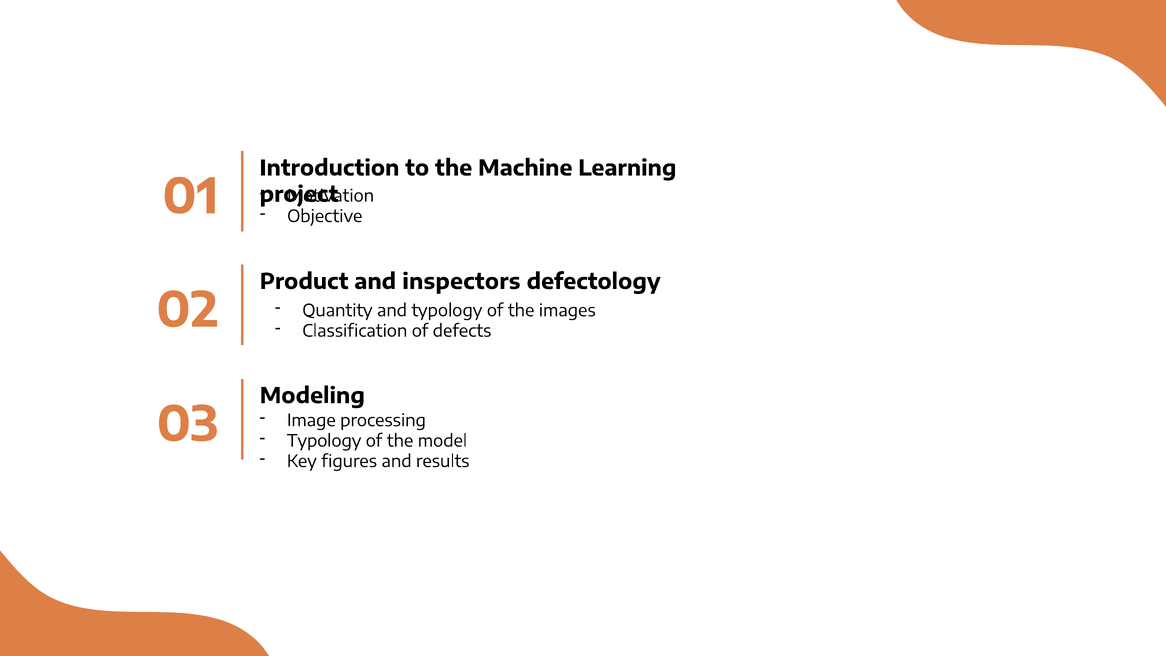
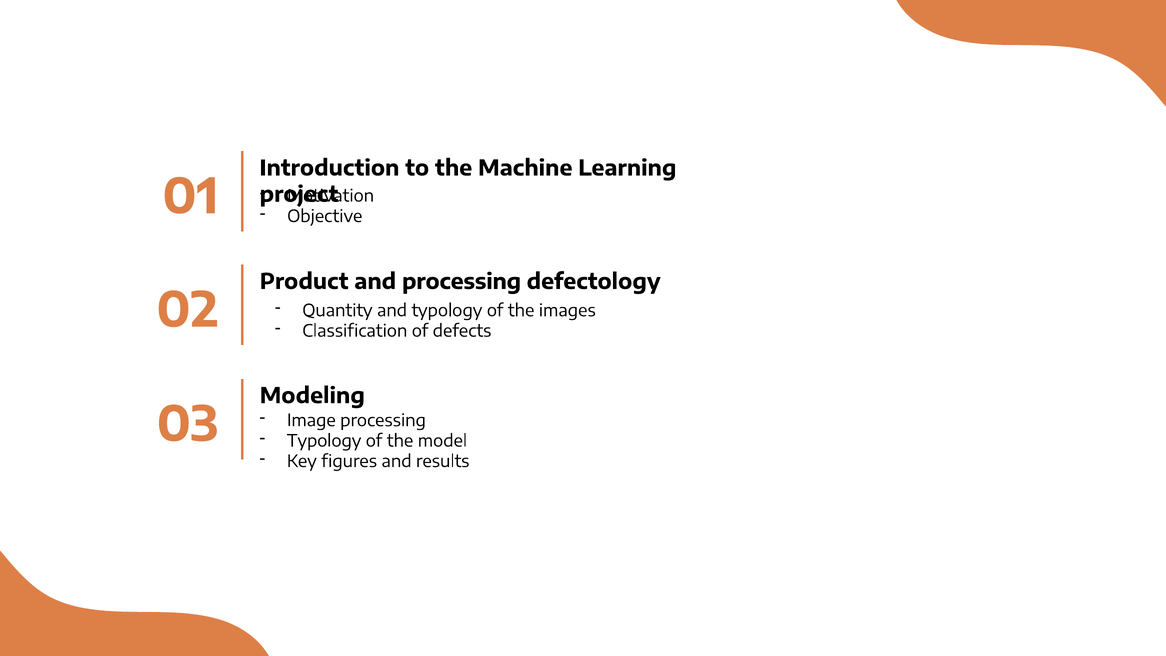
and inspectors: inspectors -> processing
